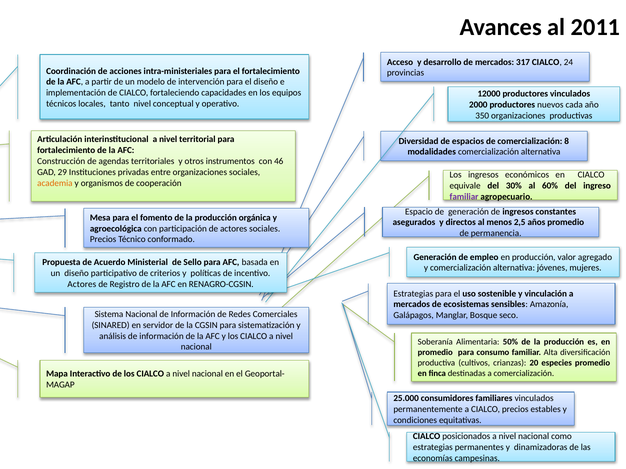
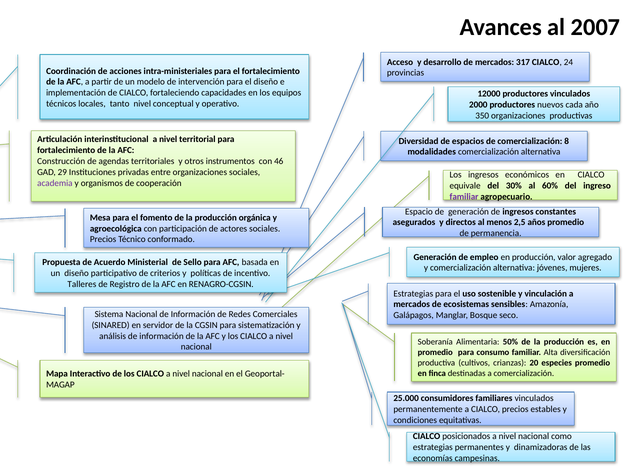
2011: 2011 -> 2007
academia colour: orange -> purple
Actores at (82, 284): Actores -> Talleres
